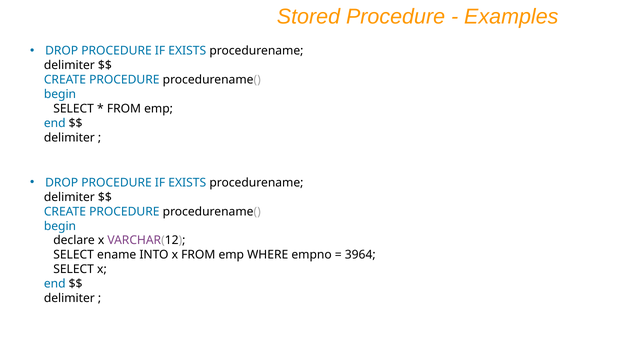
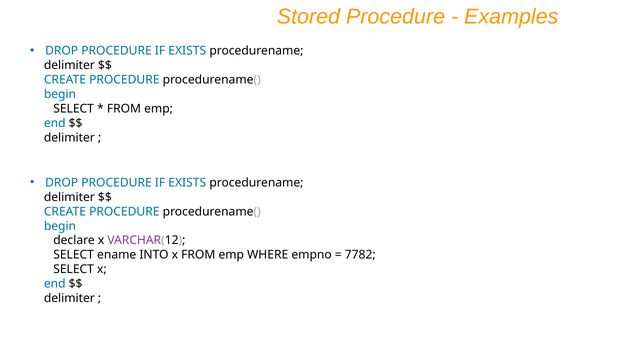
3964: 3964 -> 7782
